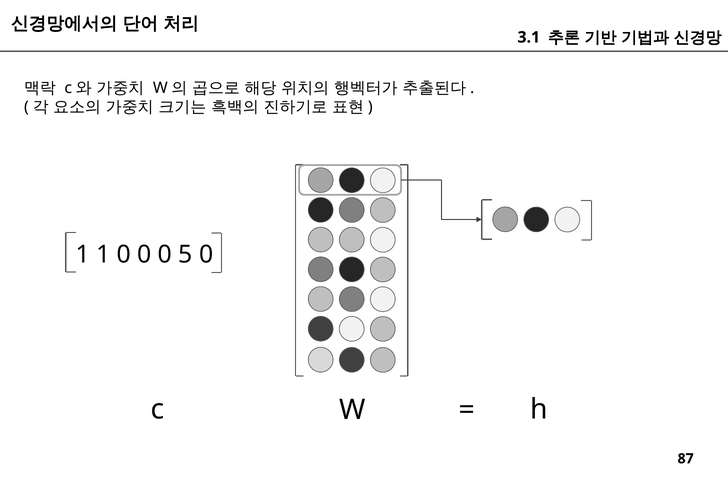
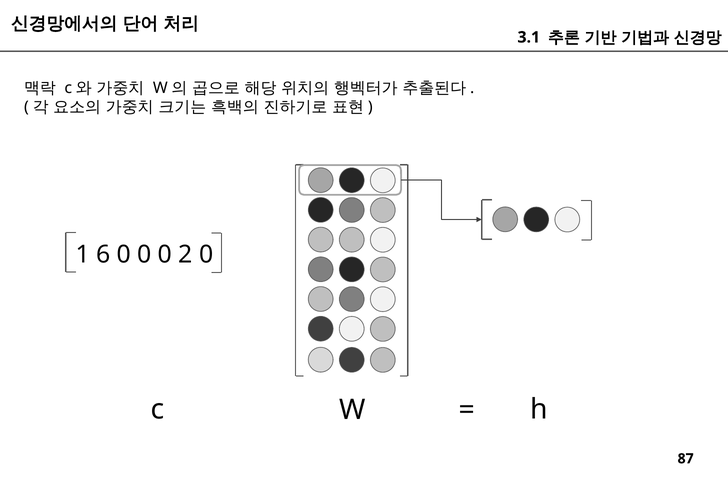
1 1: 1 -> 6
5: 5 -> 2
